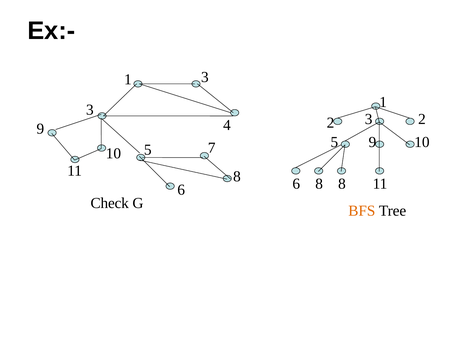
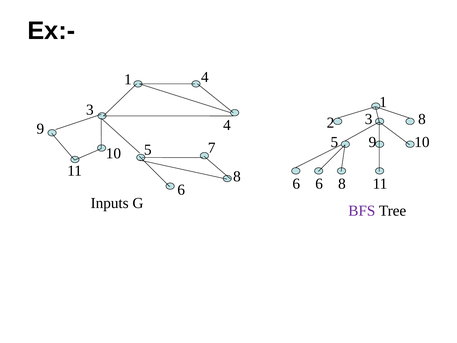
1 3: 3 -> 4
2 2: 2 -> 8
6 8: 8 -> 6
Check: Check -> Inputs
BFS colour: orange -> purple
